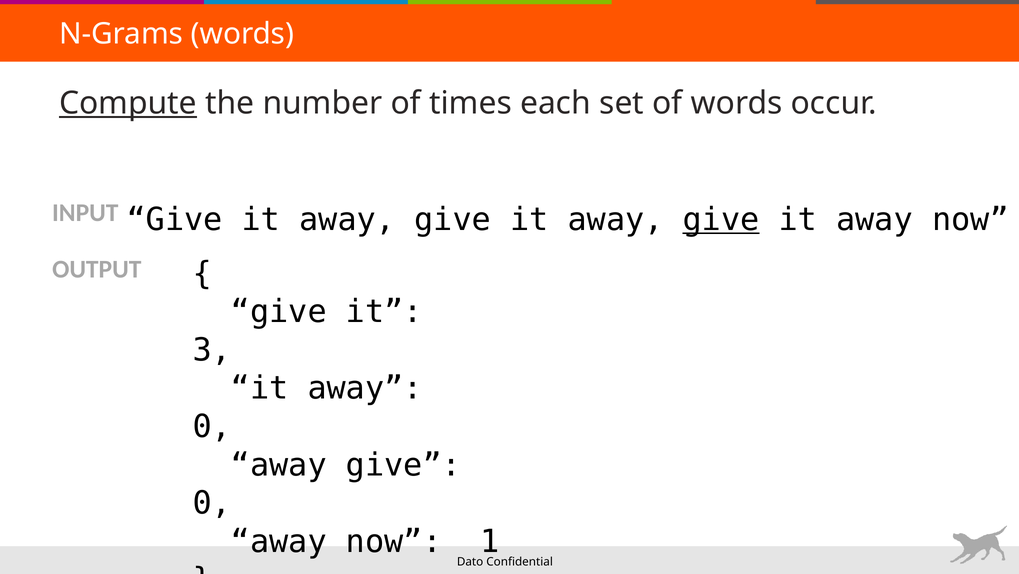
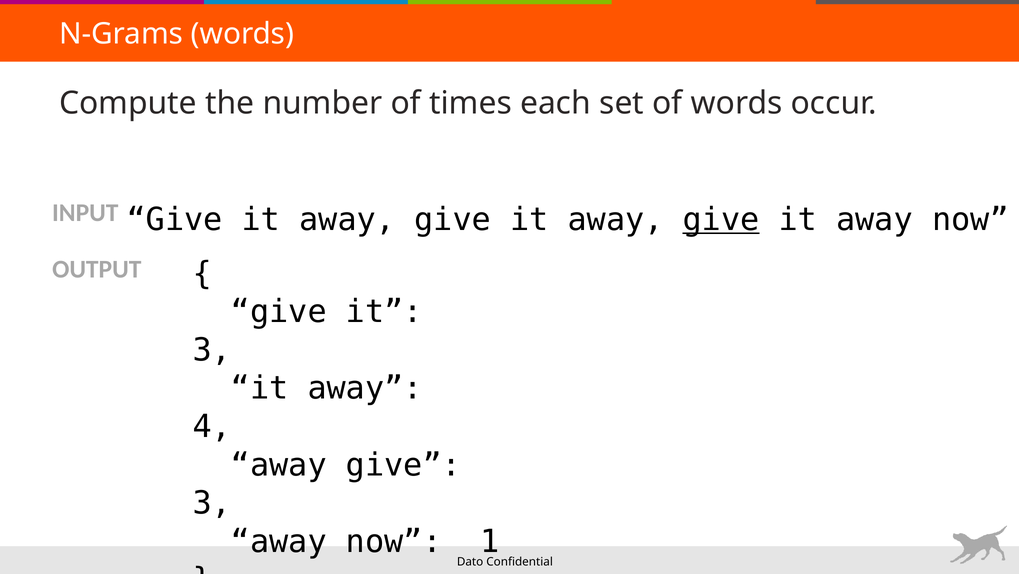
Compute underline: present -> none
0 at (212, 427): 0 -> 4
0 at (212, 503): 0 -> 3
